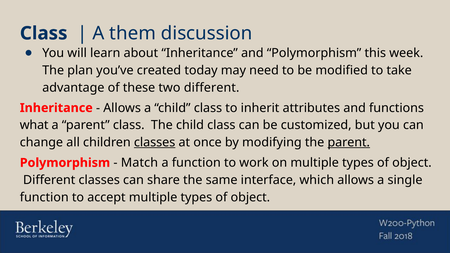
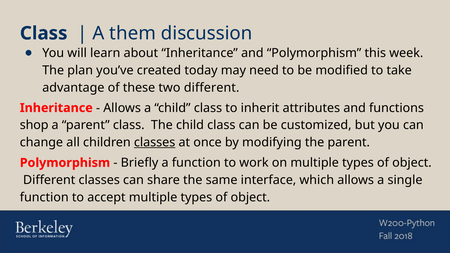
what: what -> shop
parent at (349, 142) underline: present -> none
Match: Match -> Briefly
